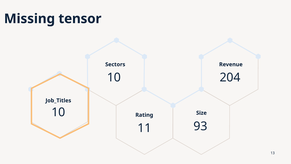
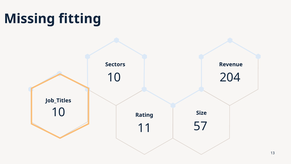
tensor: tensor -> fitting
93: 93 -> 57
